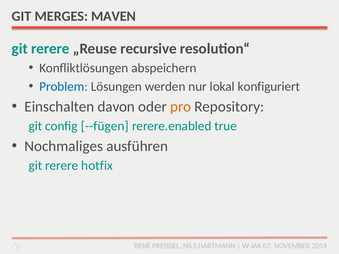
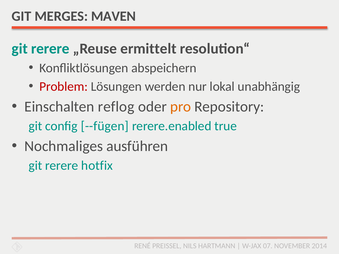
recursive: recursive -> ermittelt
Problem colour: blue -> red
konfiguriert: konfiguriert -> unabhängig
davon: davon -> reflog
